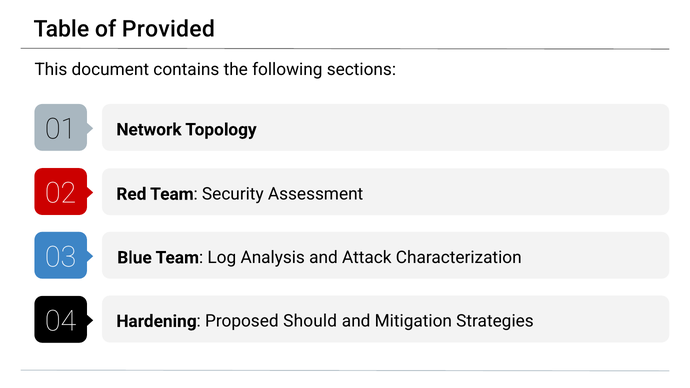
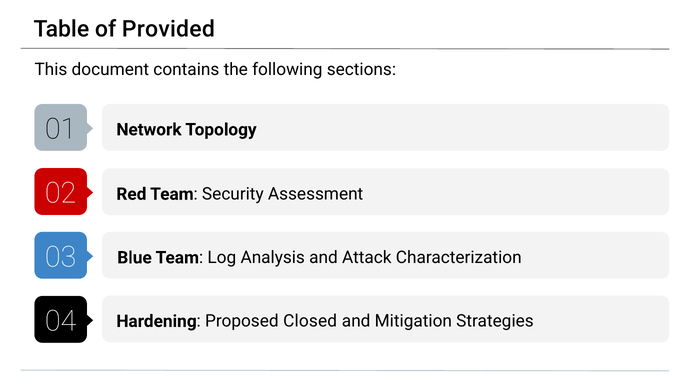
Should: Should -> Closed
